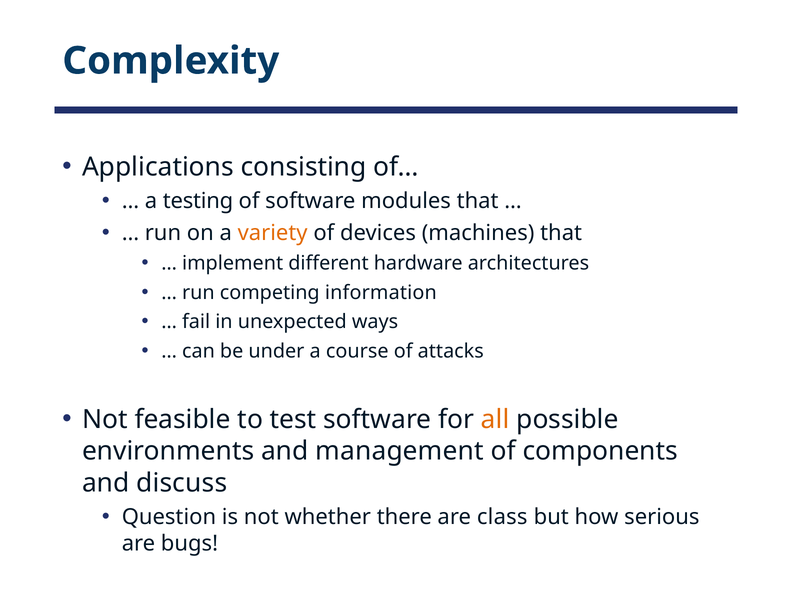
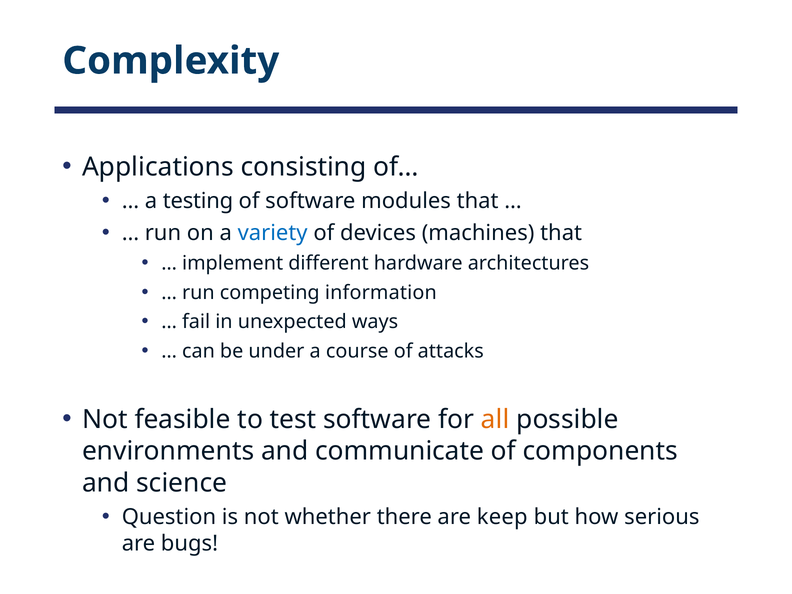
variety colour: orange -> blue
management: management -> communicate
discuss: discuss -> science
class: class -> keep
